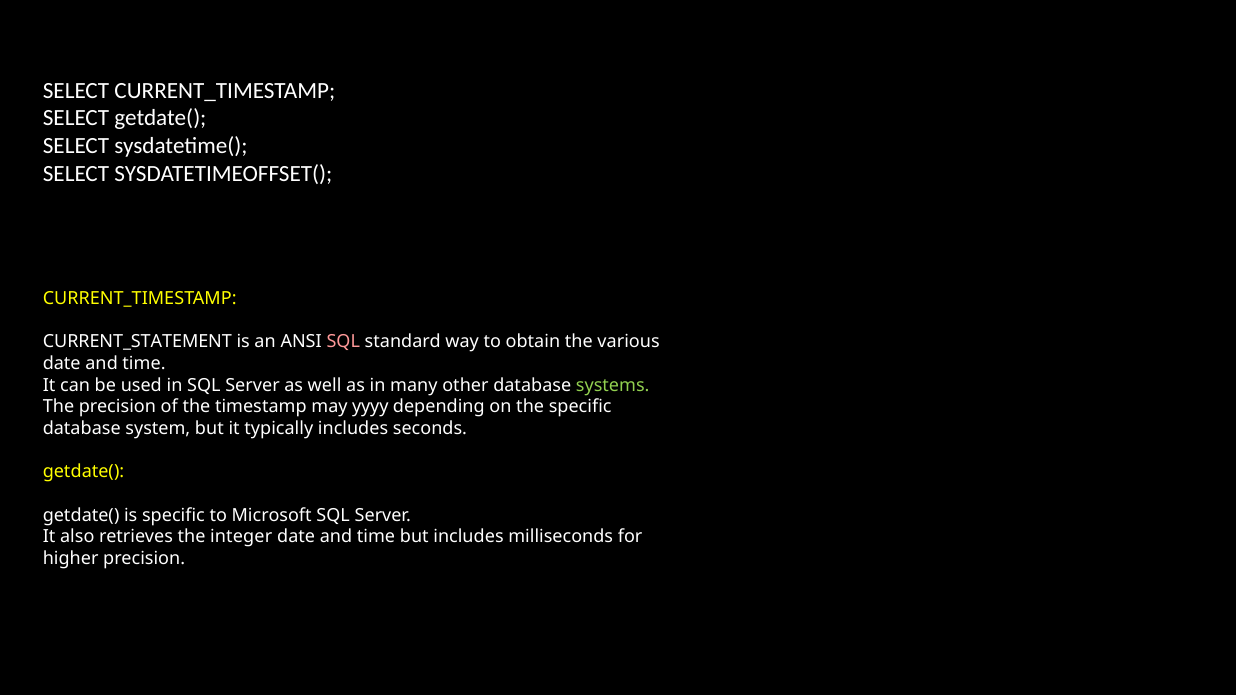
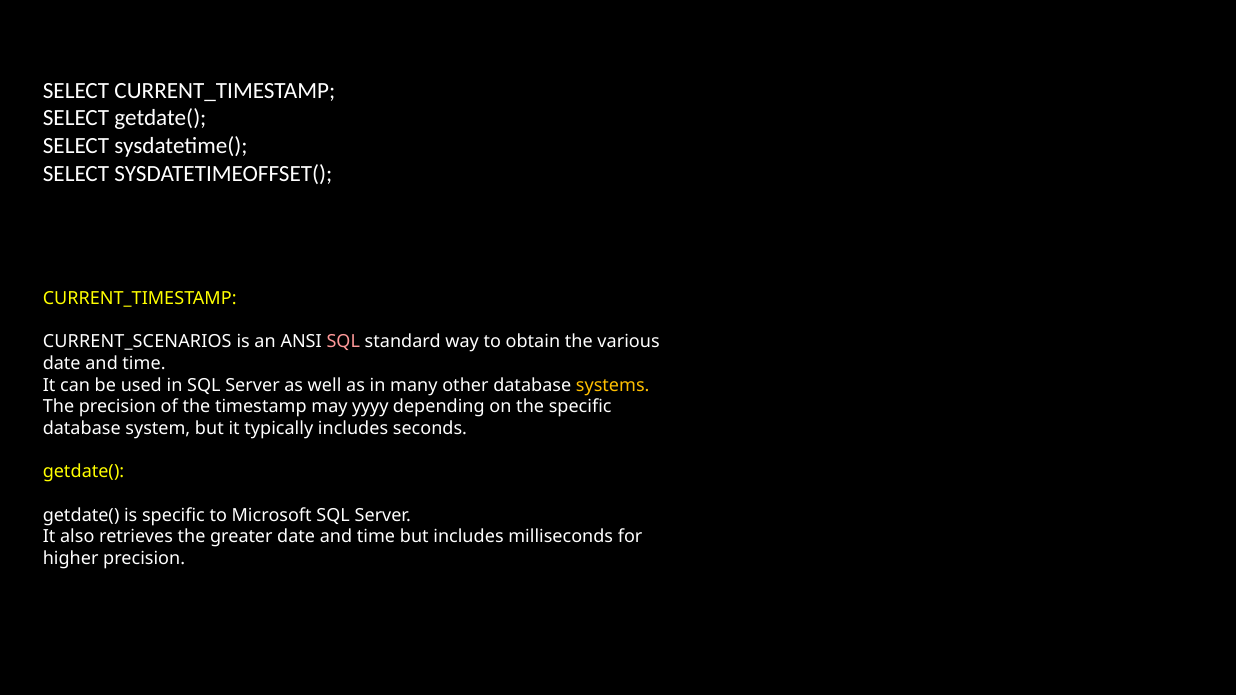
CURRENT_STATEMENT: CURRENT_STATEMENT -> CURRENT_SCENARIOS
systems colour: light green -> yellow
integer: integer -> greater
